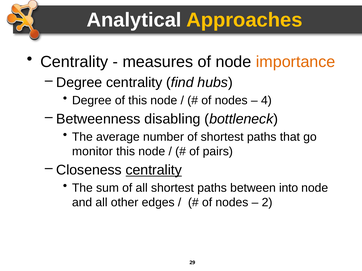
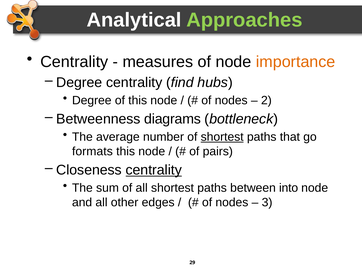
Approaches colour: yellow -> light green
4: 4 -> 2
disabling: disabling -> diagrams
shortest at (222, 137) underline: none -> present
monitor: monitor -> formats
2: 2 -> 3
